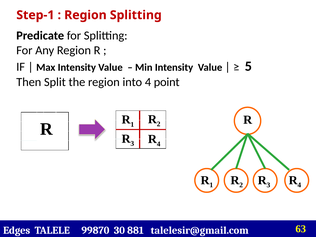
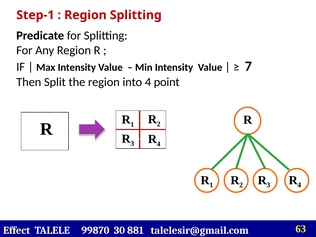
5: 5 -> 7
Edges: Edges -> Effect
